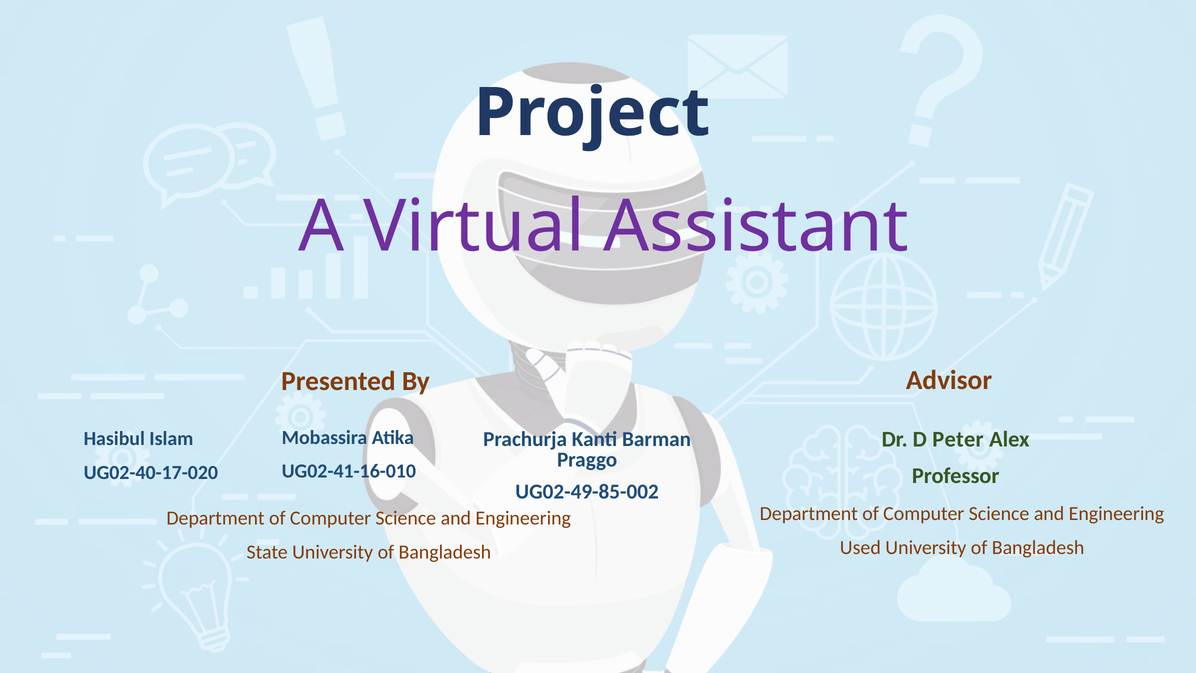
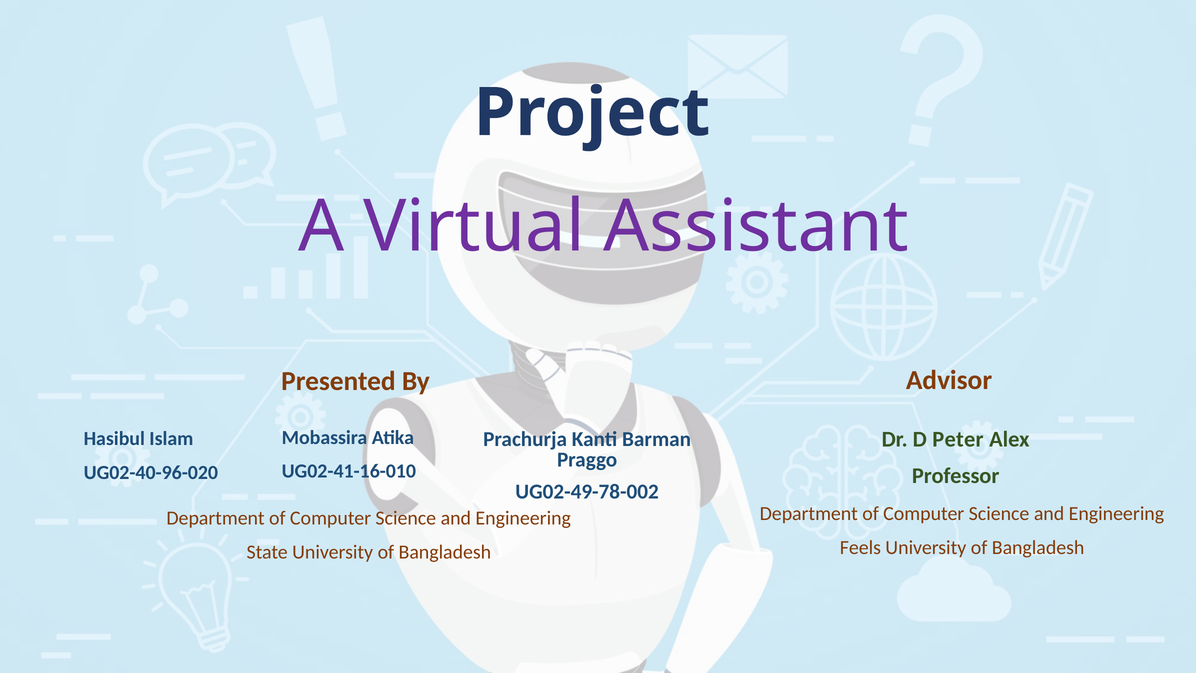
UG02-40-17-020: UG02-40-17-020 -> UG02-40-96-020
UG02-49-85-002: UG02-49-85-002 -> UG02-49-78-002
Used: Used -> Feels
